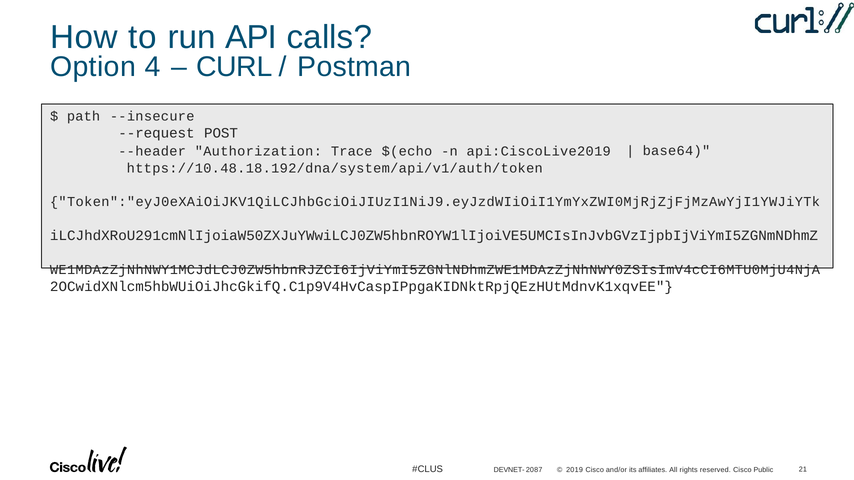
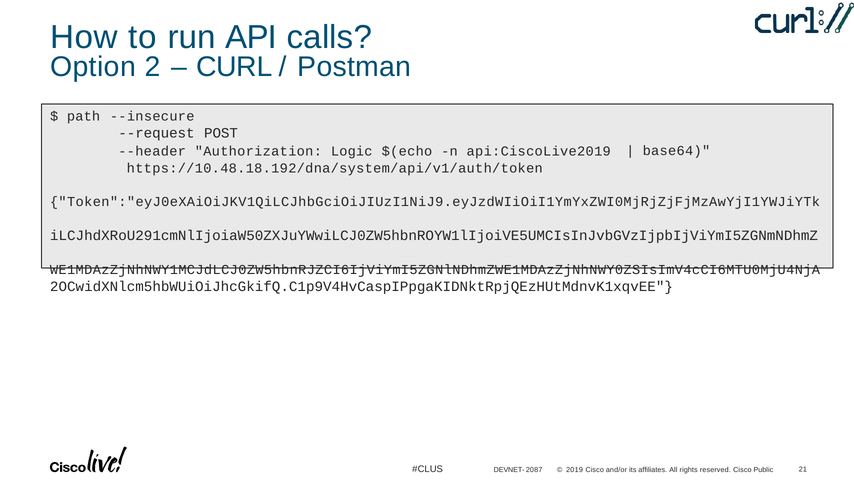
4: 4 -> 2
Trace: Trace -> Logic
